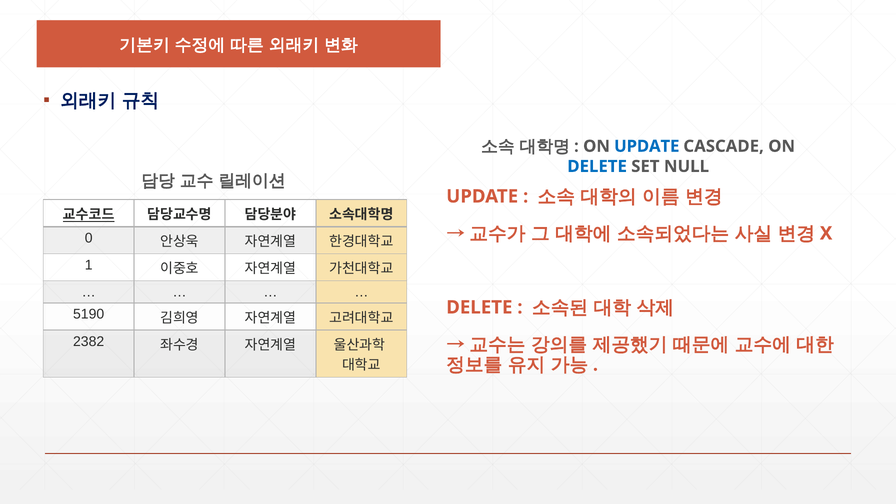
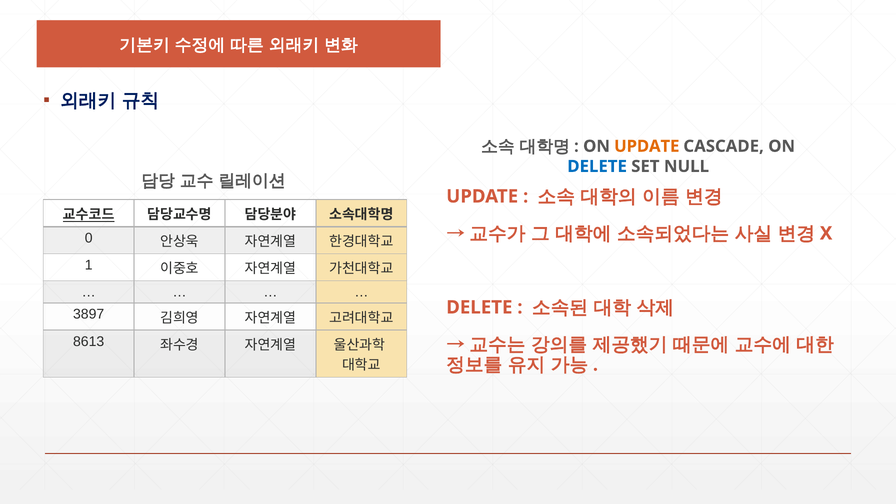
UPDATE at (647, 146) colour: blue -> orange
5190: 5190 -> 3897
2382: 2382 -> 8613
